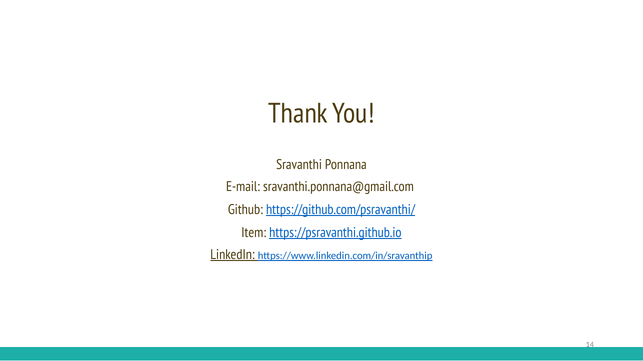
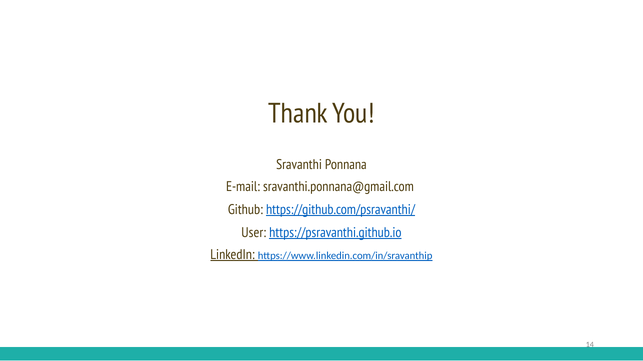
Item: Item -> User
